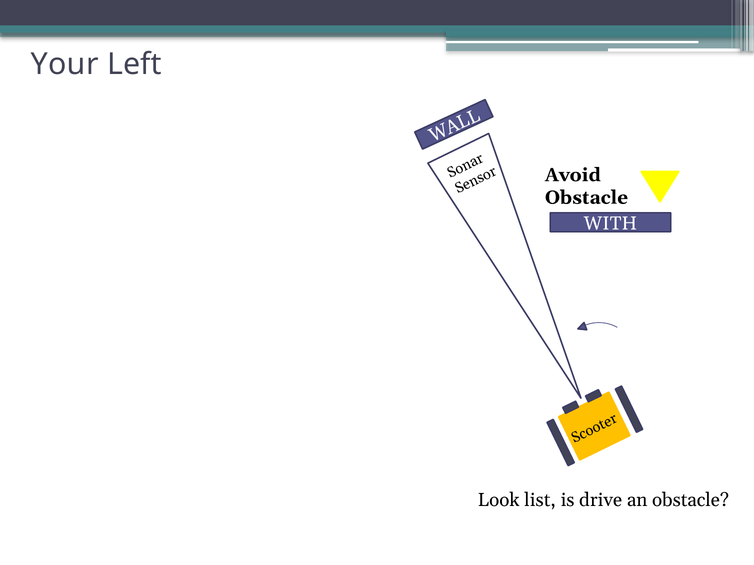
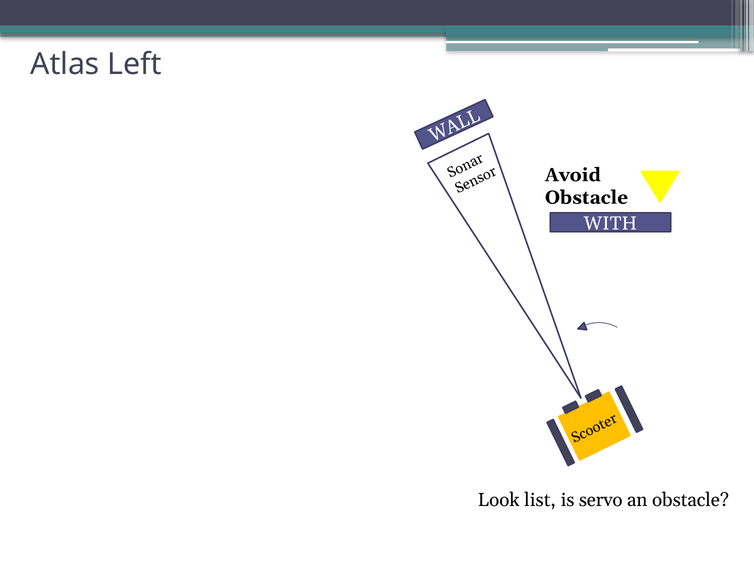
Your: Your -> Atlas
drive: drive -> servo
